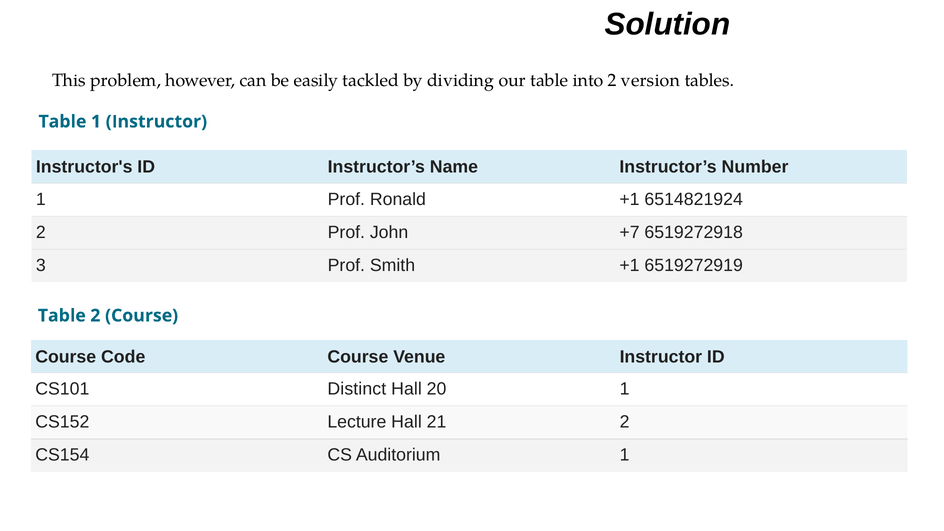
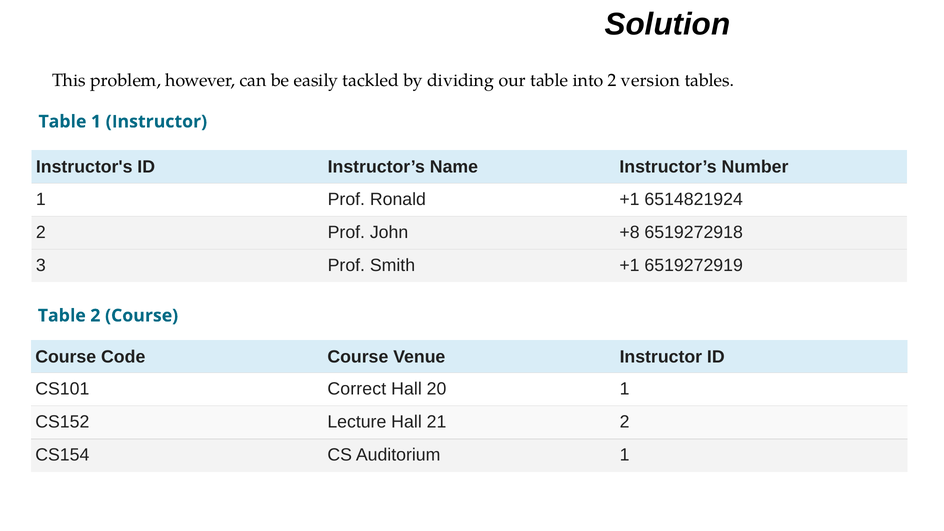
+7: +7 -> +8
Distinct: Distinct -> Correct
